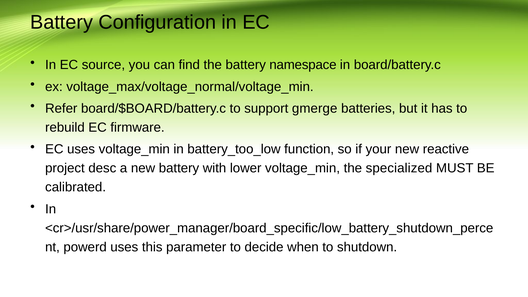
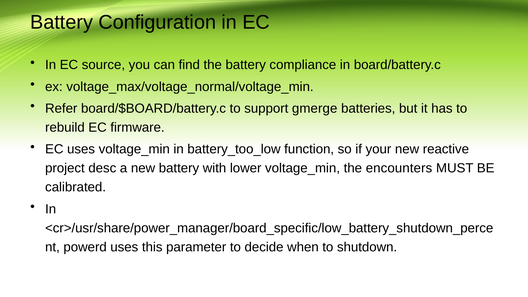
namespace: namespace -> compliance
specialized: specialized -> encounters
